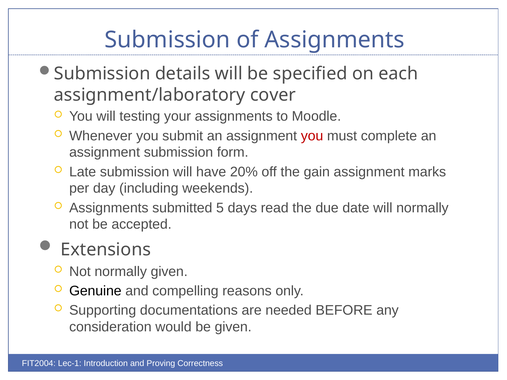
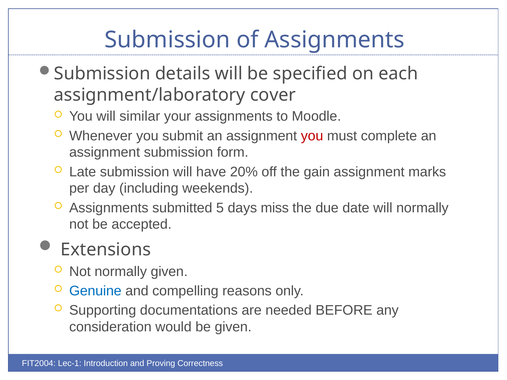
testing: testing -> similar
read: read -> miss
Genuine colour: black -> blue
